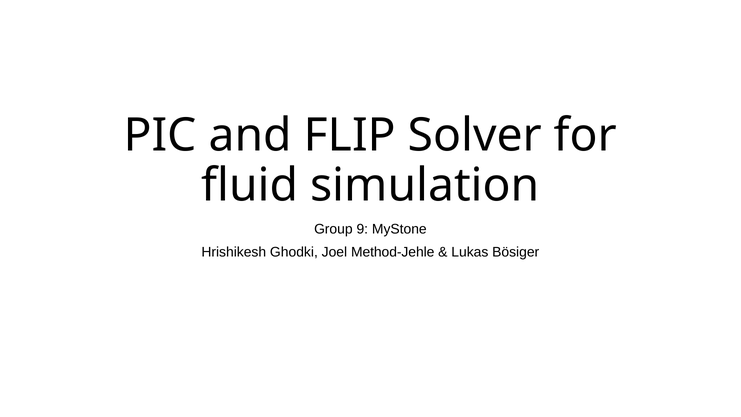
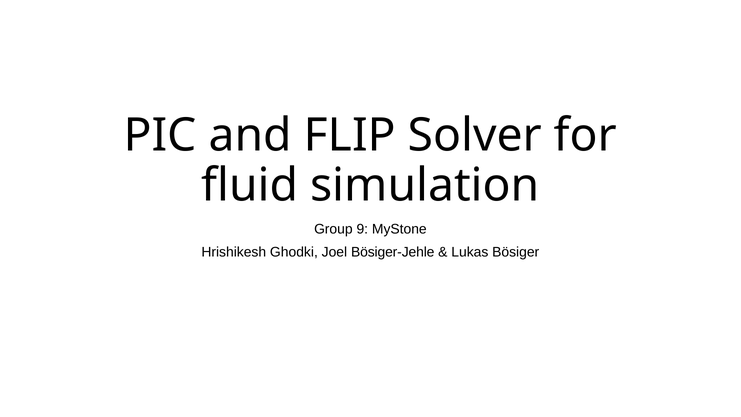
Method-Jehle: Method-Jehle -> Bösiger-Jehle
